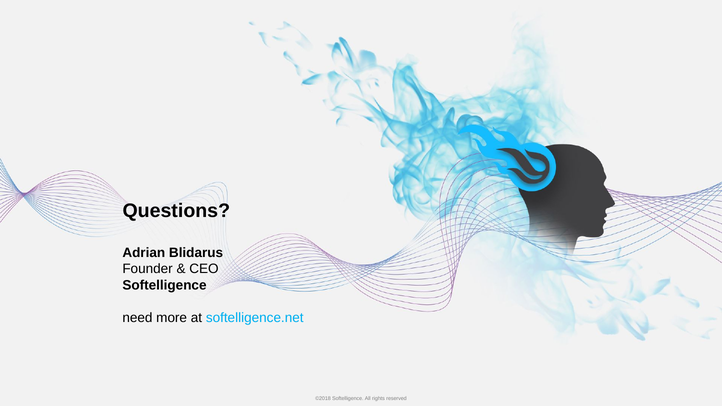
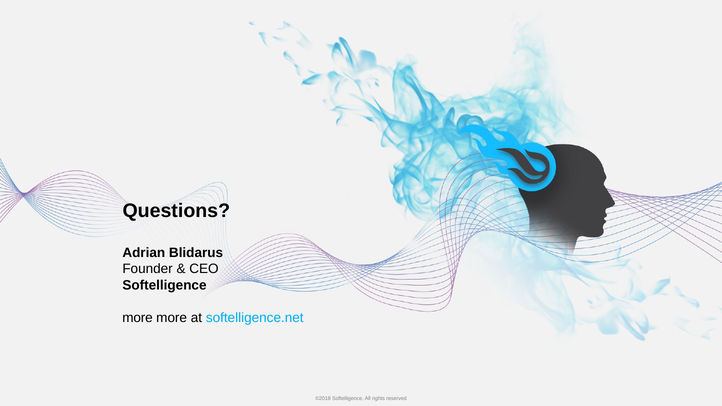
need at (137, 318): need -> more
